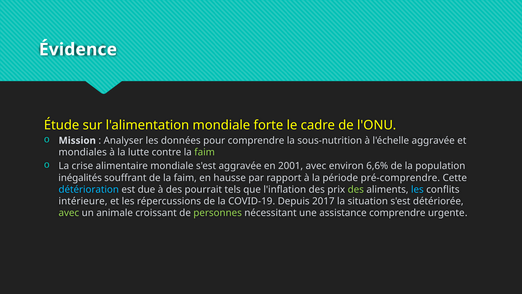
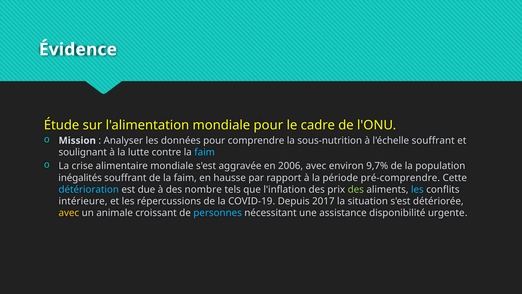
mondiale forte: forte -> pour
l'échelle aggravée: aggravée -> souffrant
mondiales: mondiales -> soulignant
faim at (205, 152) colour: light green -> light blue
2001: 2001 -> 2006
6,6%: 6,6% -> 9,7%
pourrait: pourrait -> nombre
avec at (69, 213) colour: light green -> yellow
personnes colour: light green -> light blue
assistance comprendre: comprendre -> disponibilité
